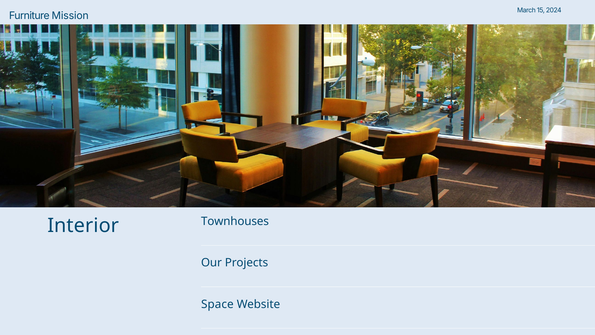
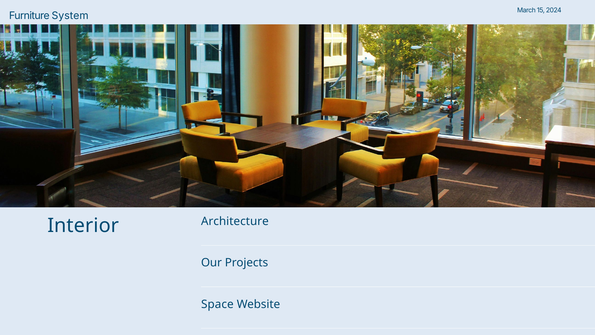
Mission: Mission -> System
Townhouses: Townhouses -> Architecture
